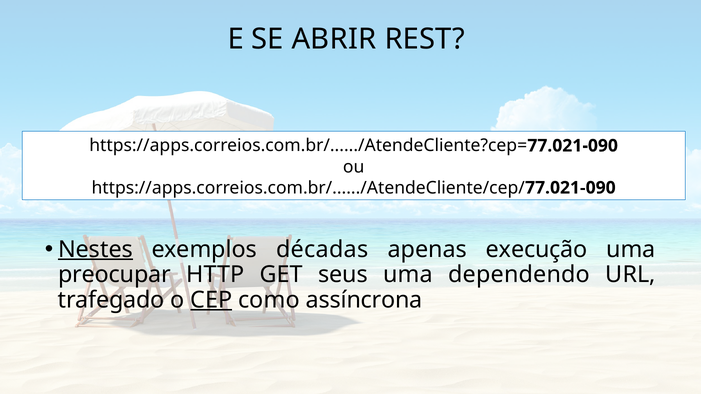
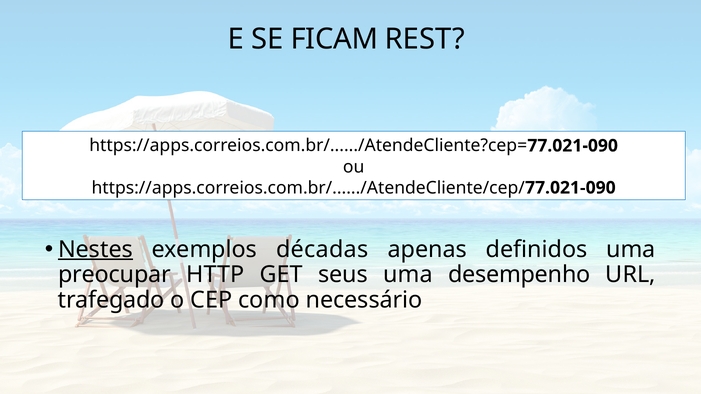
ABRIR: ABRIR -> FICAM
execução: execução -> definidos
dependendo: dependendo -> desempenho
CEP underline: present -> none
assíncrona: assíncrona -> necessário
